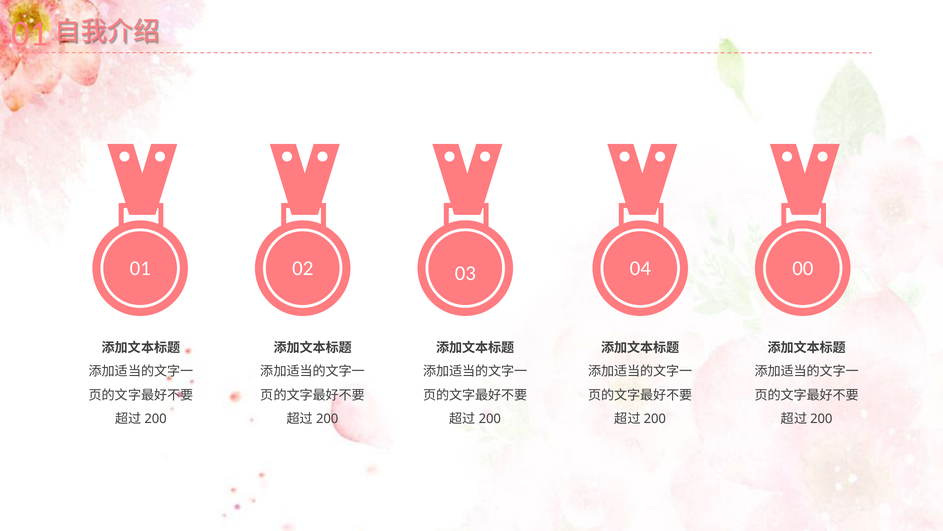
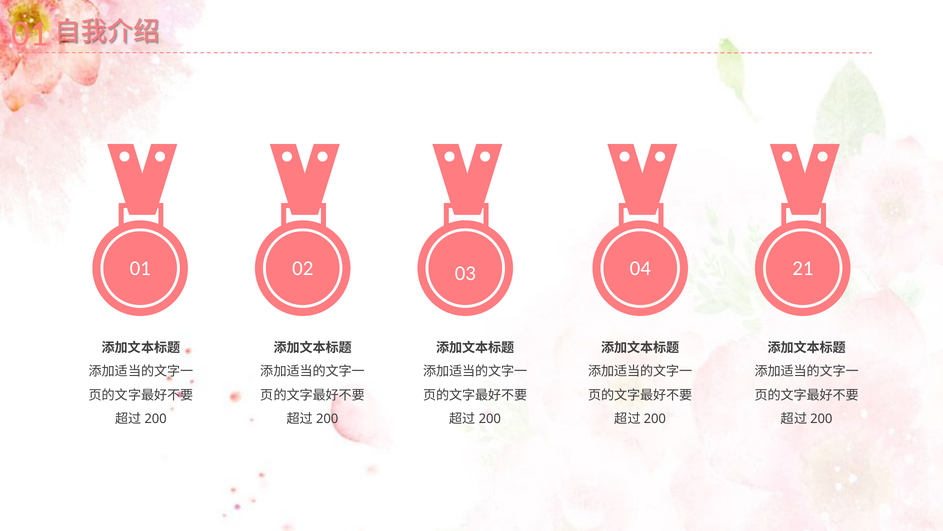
00: 00 -> 21
